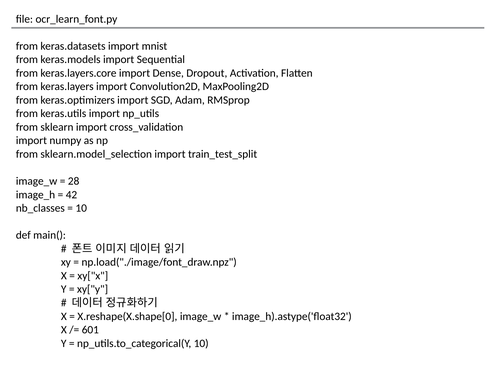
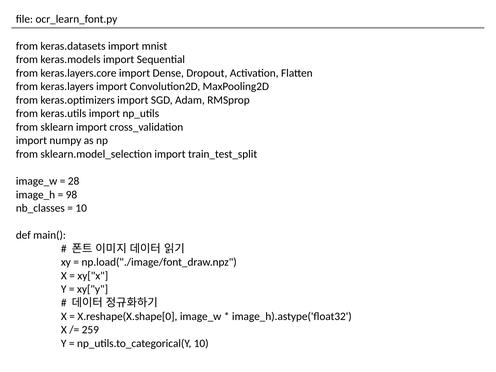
42: 42 -> 98
601: 601 -> 259
